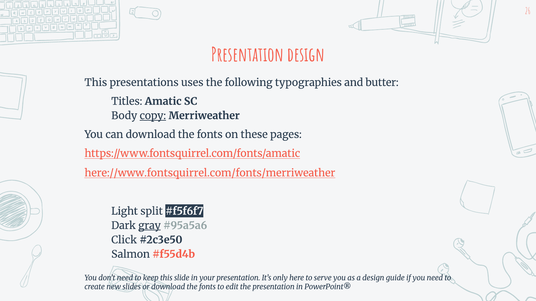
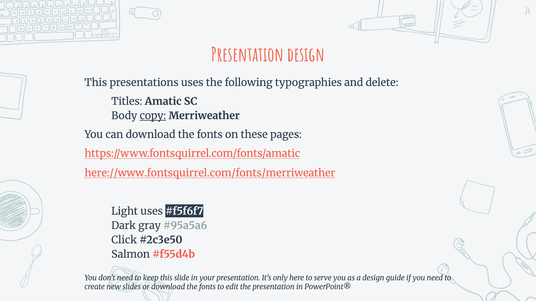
butter: butter -> delete
Light split: split -> uses
gray underline: present -> none
